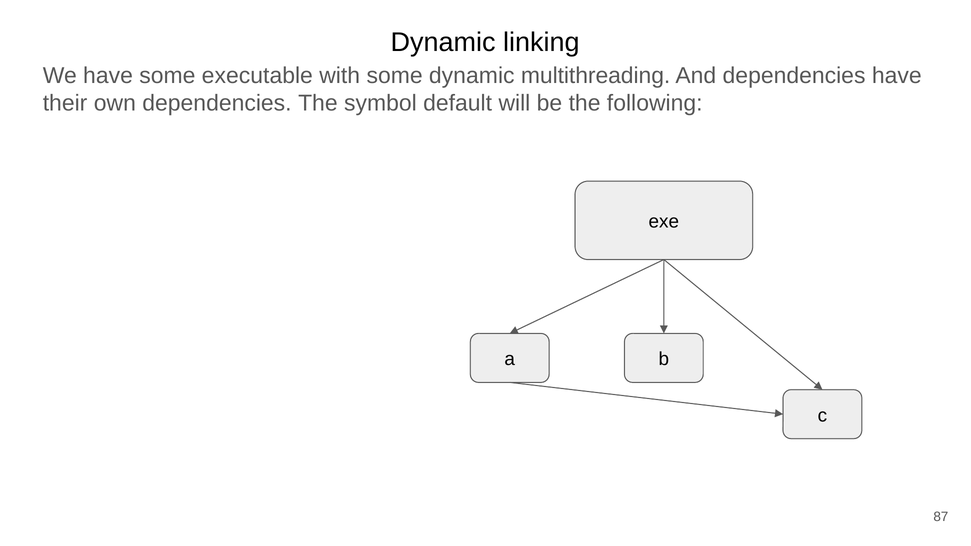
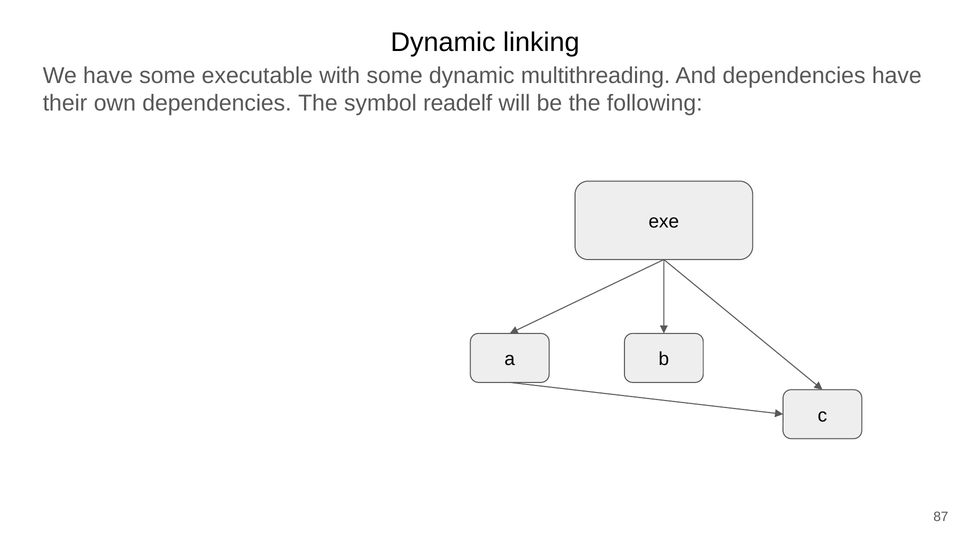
default: default -> readelf
